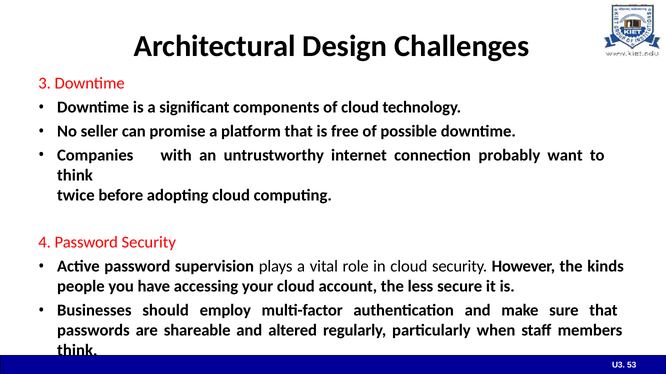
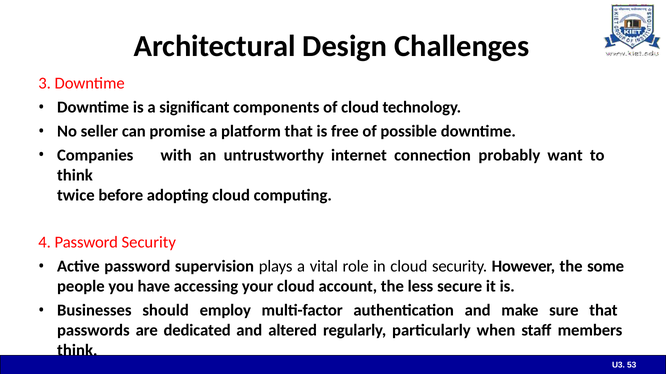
kinds: kinds -> some
shareable: shareable -> dedicated
